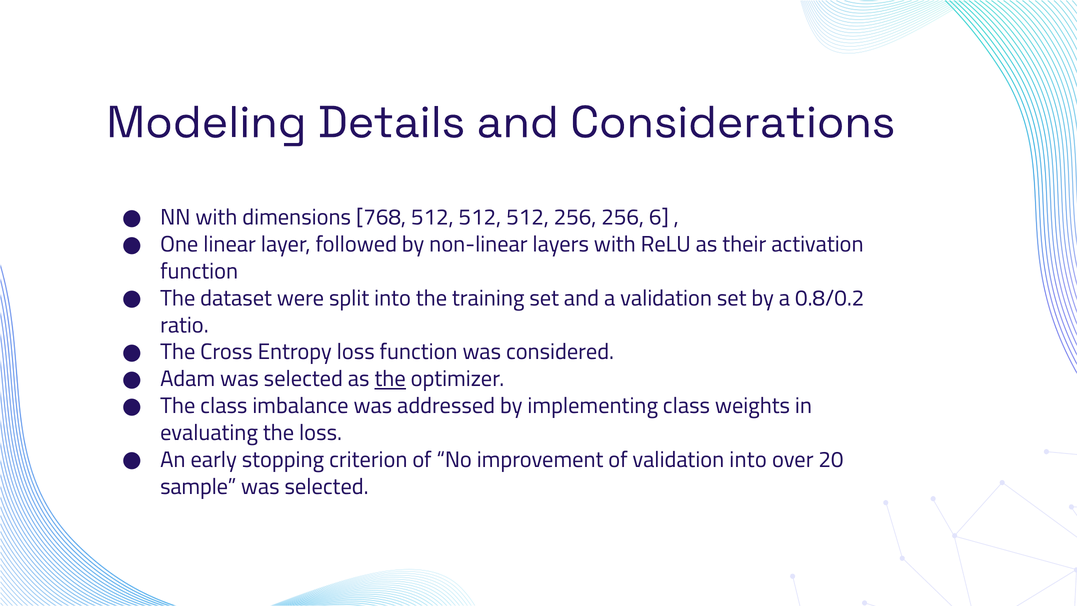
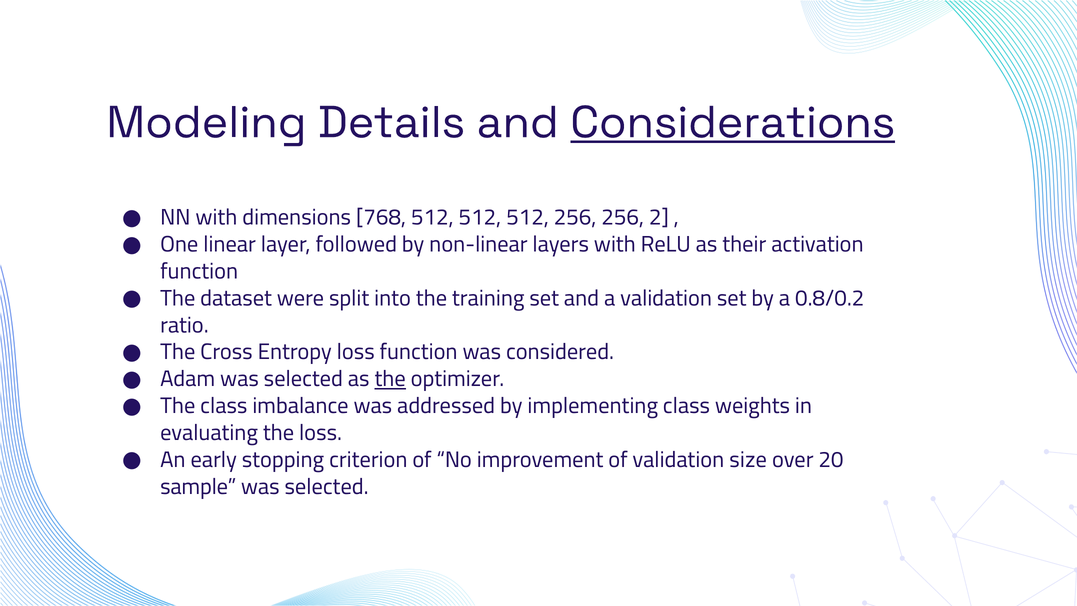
Considerations underline: none -> present
6: 6 -> 2
validation into: into -> size
